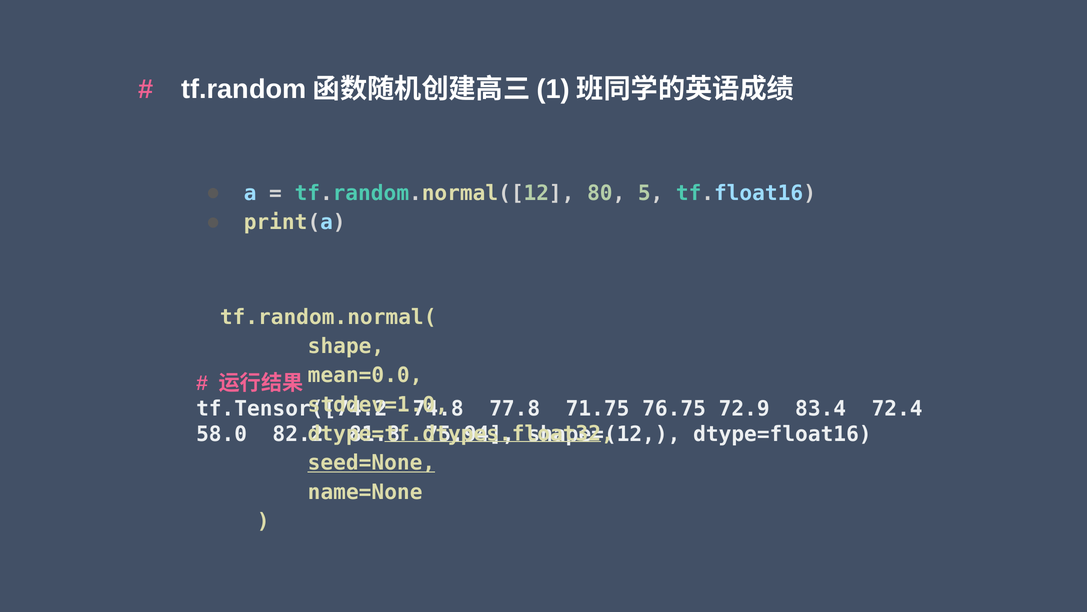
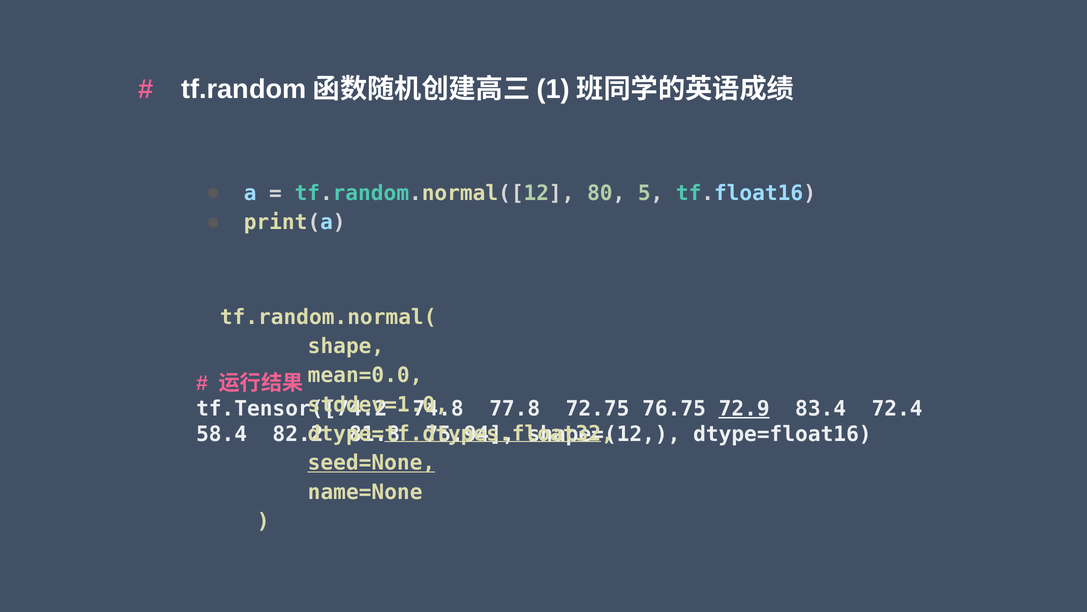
71.75: 71.75 -> 72.75
72.9 underline: none -> present
58.0: 58.0 -> 58.4
